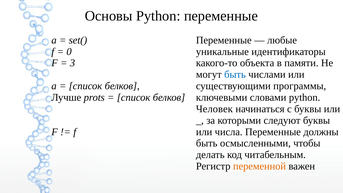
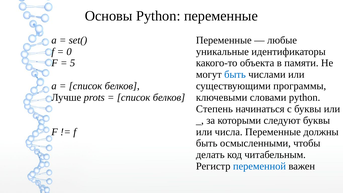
3: 3 -> 5
Человек: Человек -> Степень
переменной colour: orange -> blue
